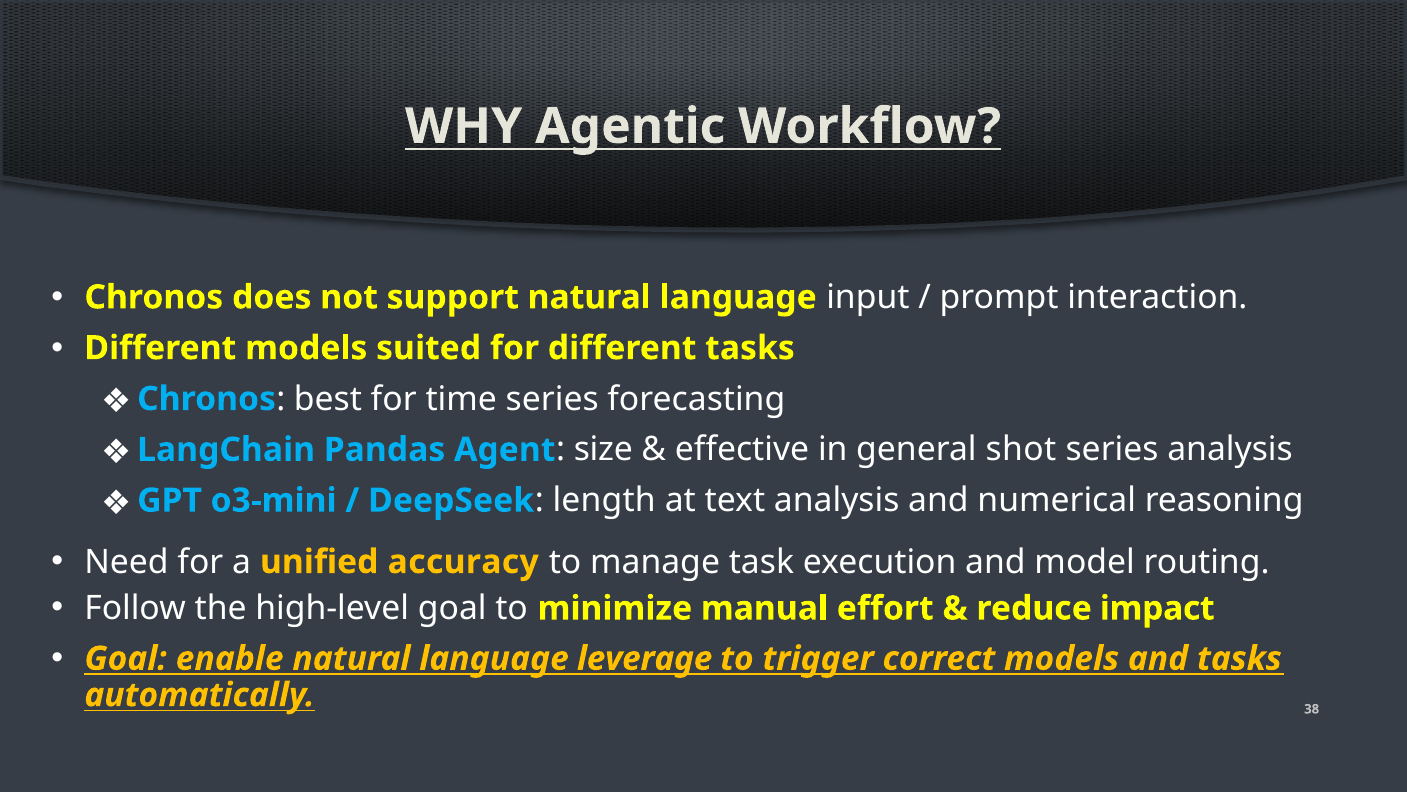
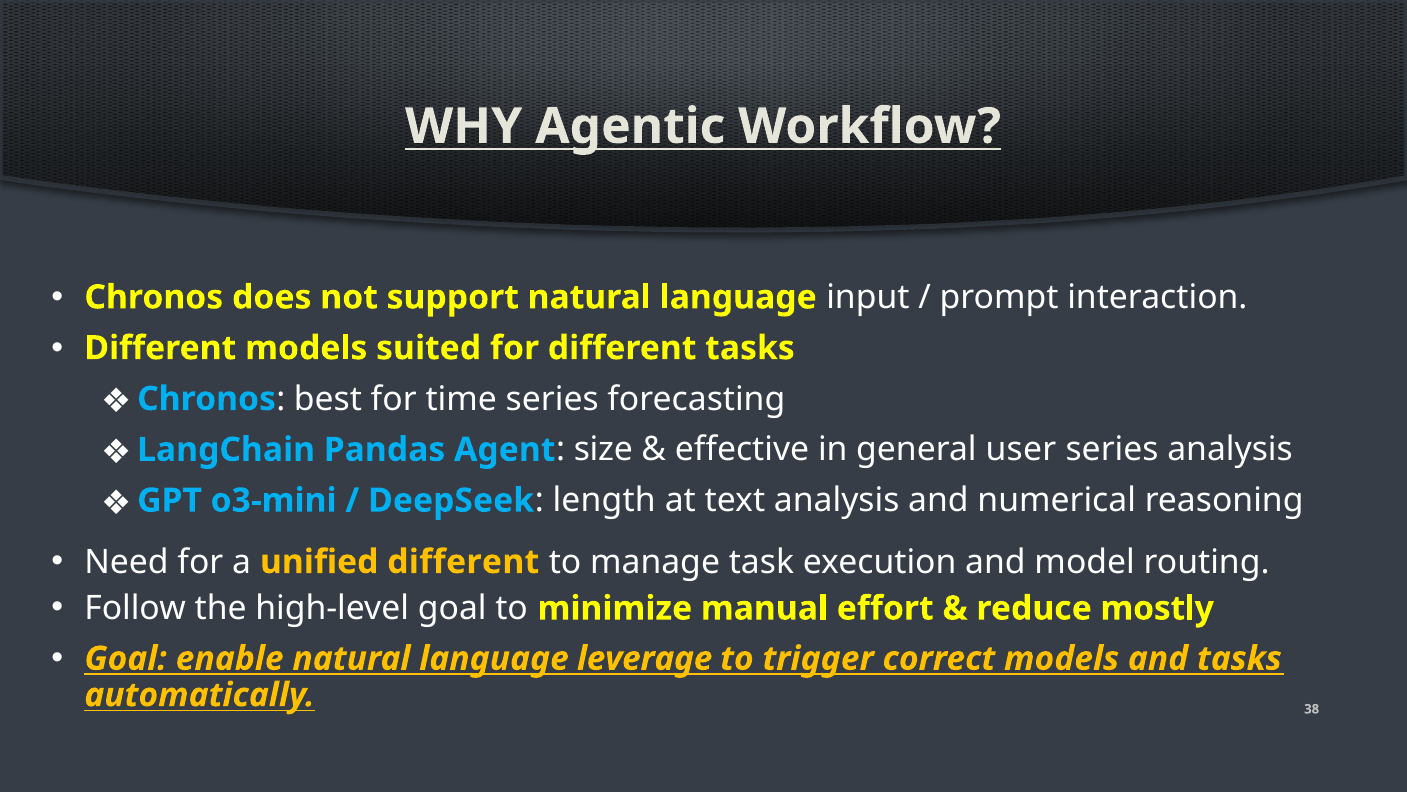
shot: shot -> user
unified accuracy: accuracy -> different
impact: impact -> mostly
